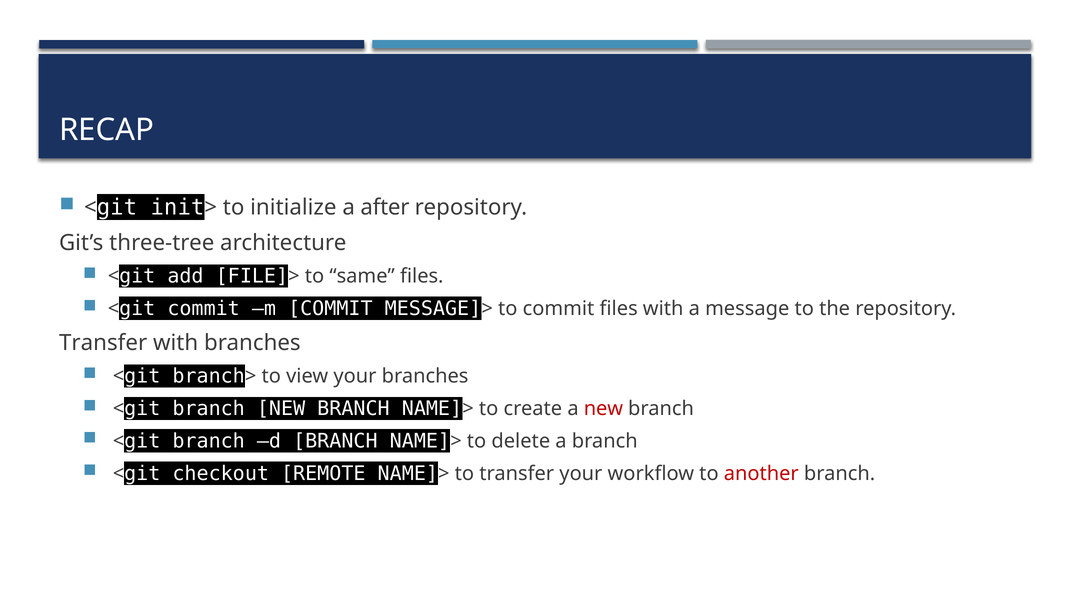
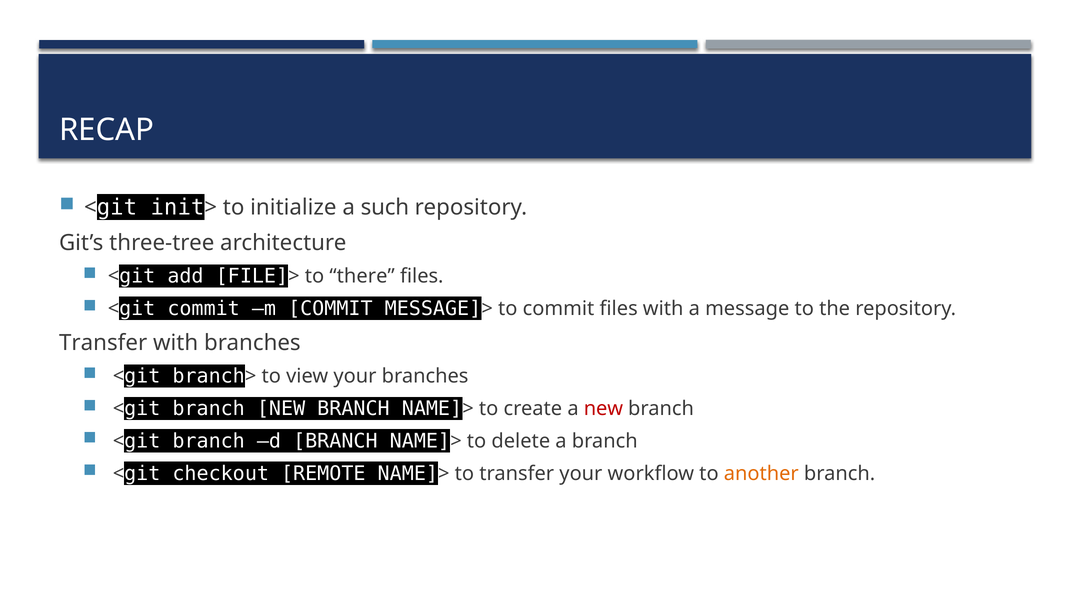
after: after -> such
same: same -> there
another colour: red -> orange
